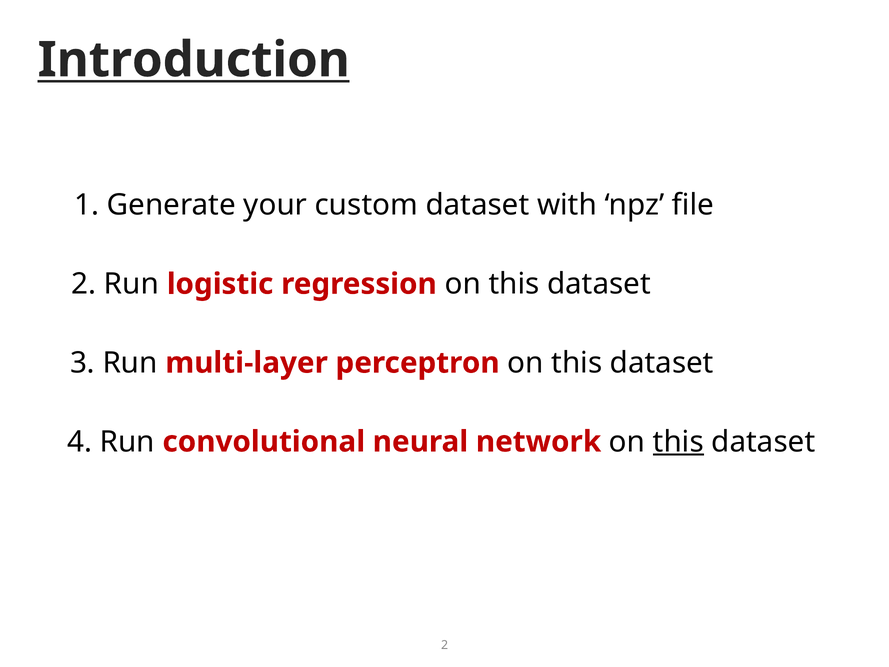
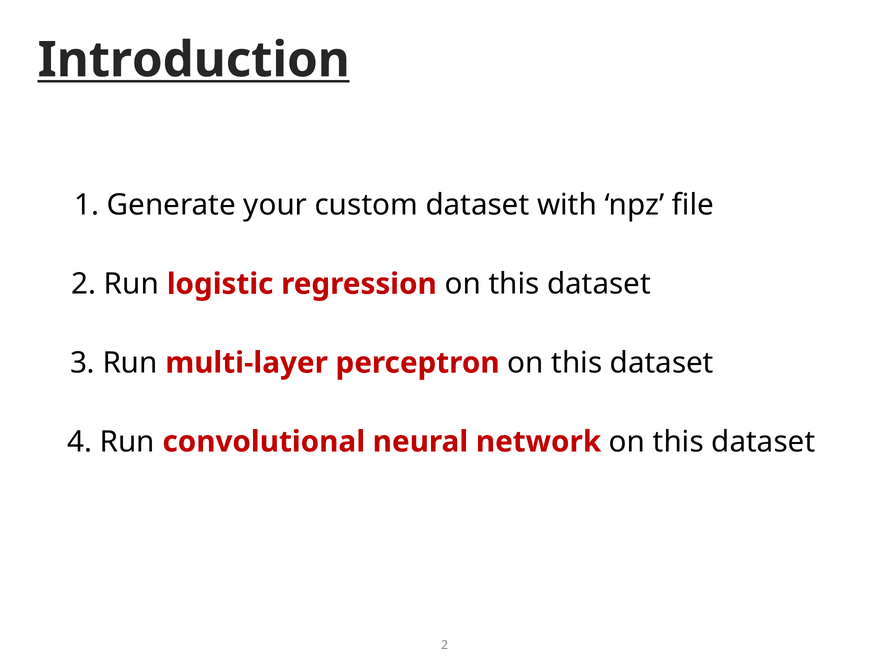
this at (678, 442) underline: present -> none
